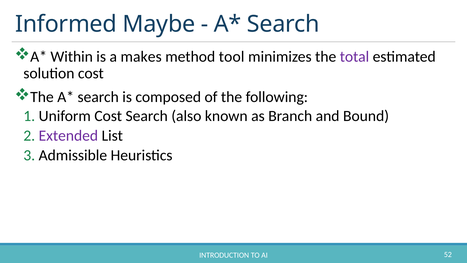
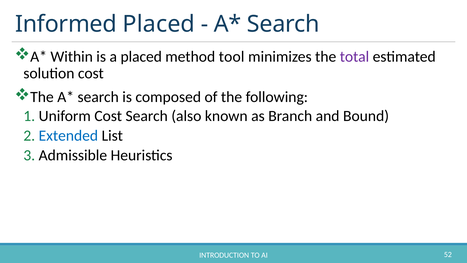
Informed Maybe: Maybe -> Placed
a makes: makes -> placed
Extended colour: purple -> blue
